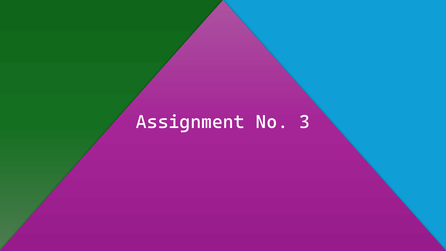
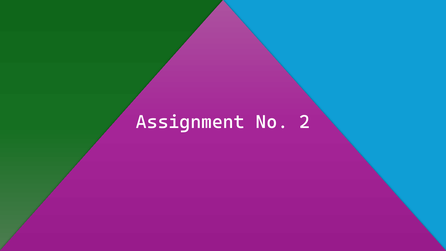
3: 3 -> 2
